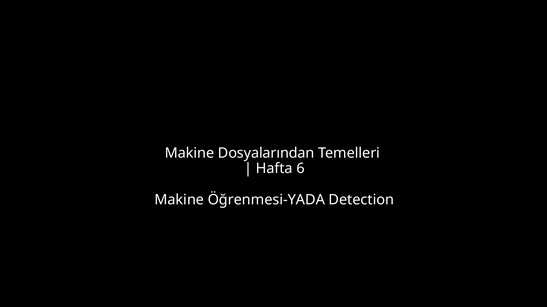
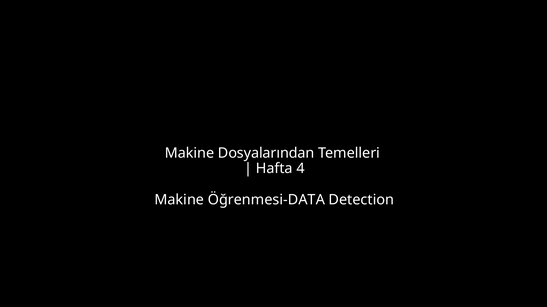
6: 6 -> 4
Öğrenmesi-YADA: Öğrenmesi-YADA -> Öğrenmesi-DATA
